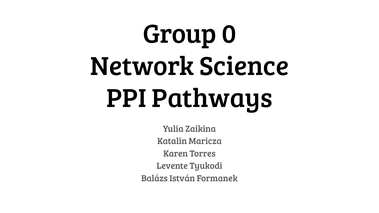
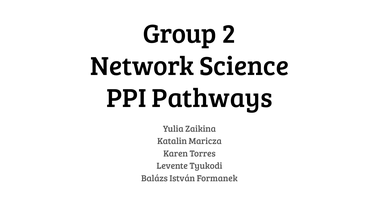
0: 0 -> 2
